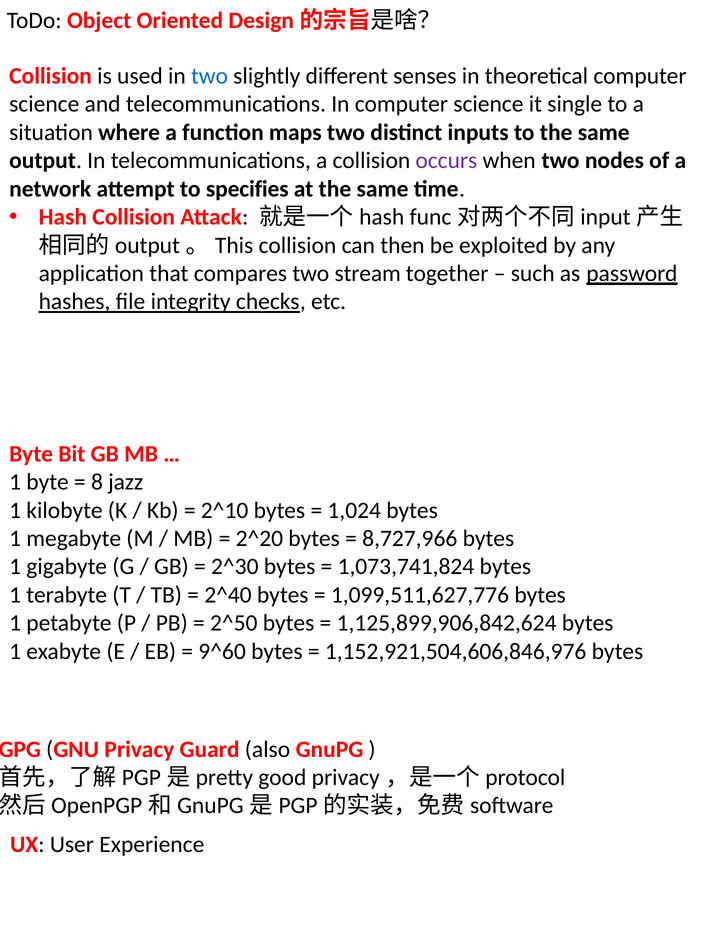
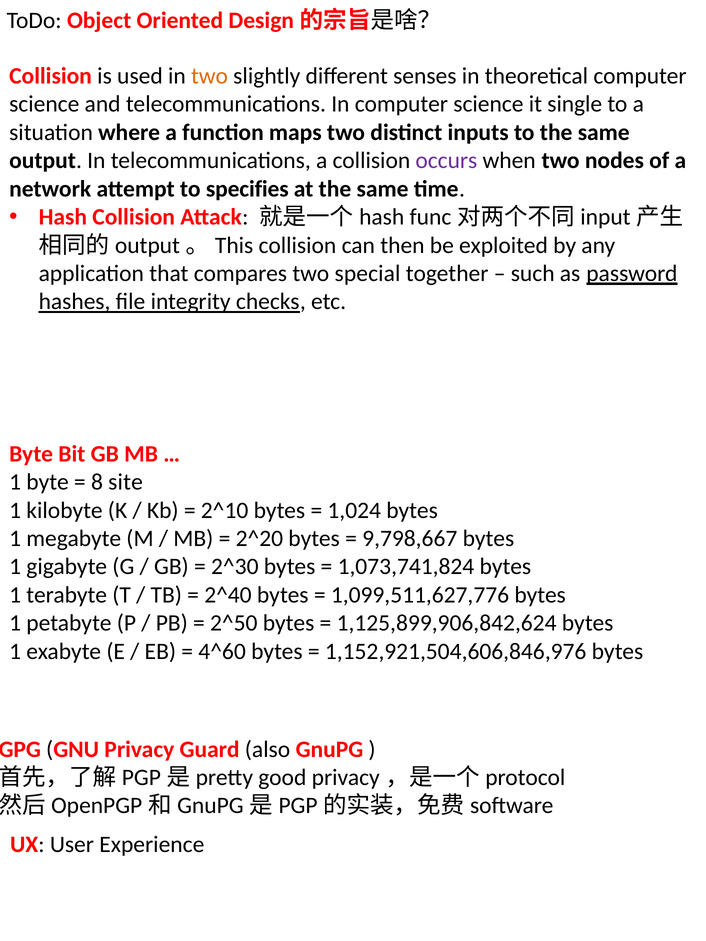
two at (210, 76) colour: blue -> orange
stream: stream -> special
jazz: jazz -> site
8,727,966: 8,727,966 -> 9,798,667
9^60: 9^60 -> 4^60
